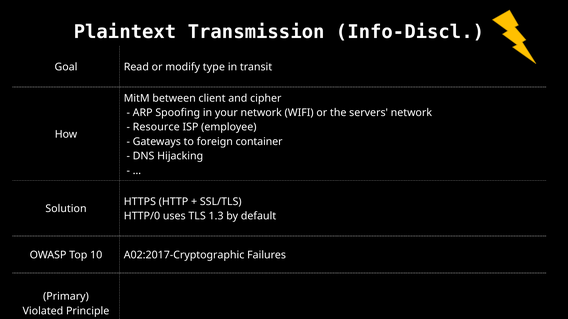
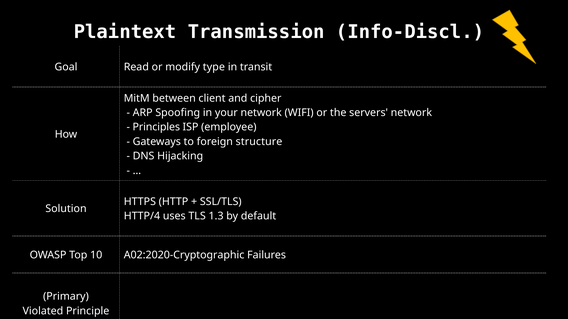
Resource: Resource -> Principles
container: container -> structure
HTTP/0: HTTP/0 -> HTTP/4
A02:2017-Cryptographic: A02:2017-Cryptographic -> A02:2020-Cryptographic
